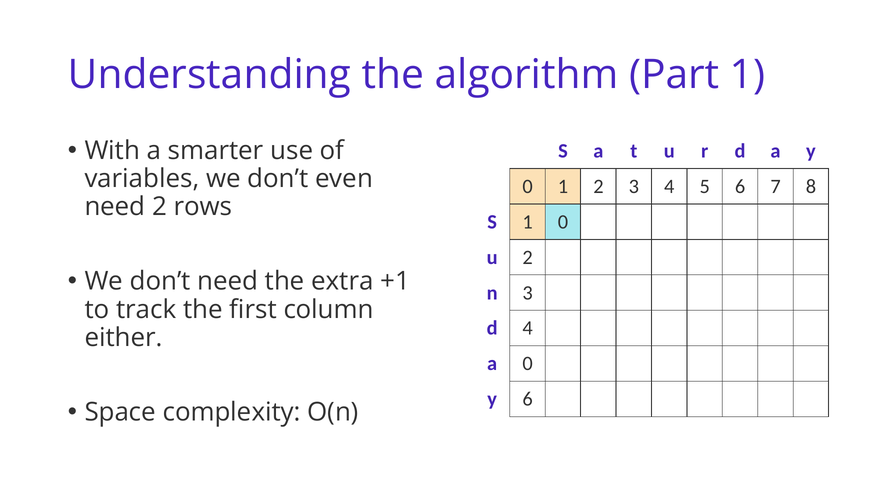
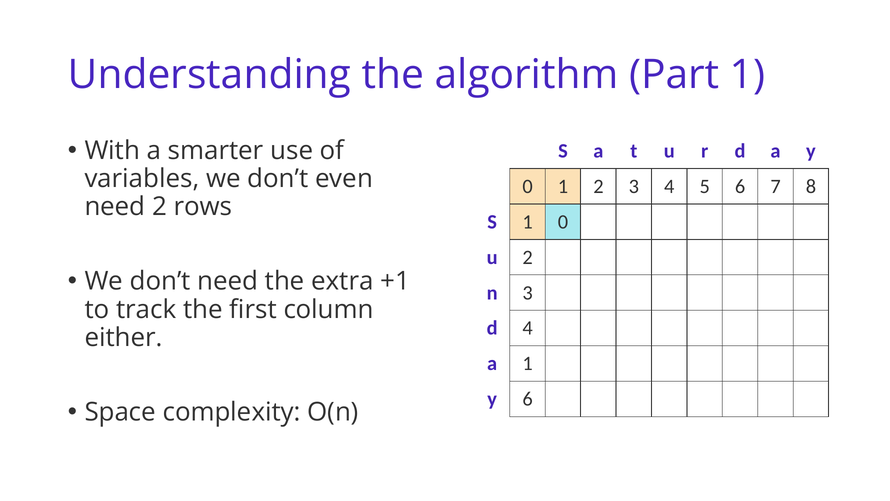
a 0: 0 -> 1
